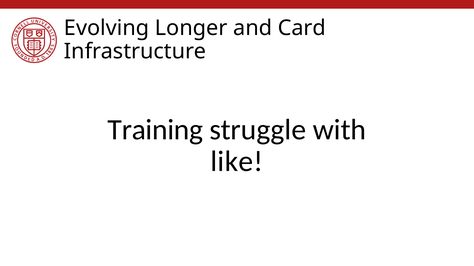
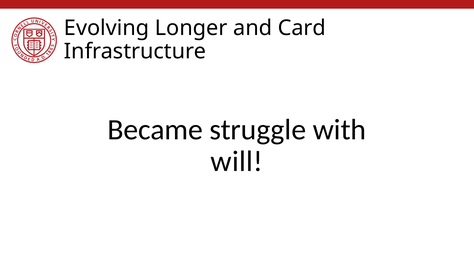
Training: Training -> Became
like: like -> will
